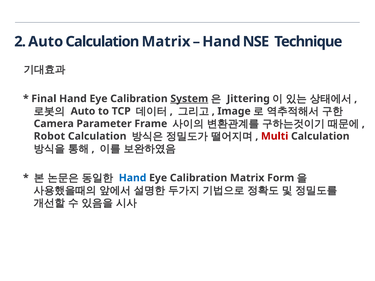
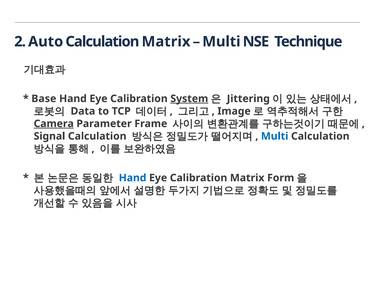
Hand at (221, 42): Hand -> Multi
Final: Final -> Base
Auto at (83, 111): Auto -> Data
Camera underline: none -> present
Robot: Robot -> Signal
Multi at (275, 136) colour: red -> blue
